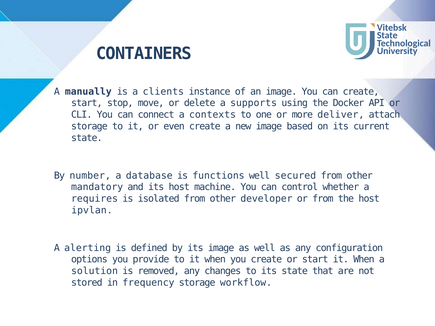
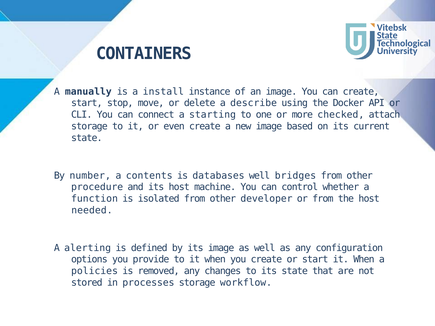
State at (387, 35) underline: none -> present
clients: clients -> install
supports: supports -> describe
contexts: contexts -> starting
deliver: deliver -> checked
database: database -> contents
functions: functions -> databases
secured: secured -> bridges
mandatory: mandatory -> procedure
requires: requires -> function
ipvlan: ipvlan -> needed
solution: solution -> policies
frequency: frequency -> processes
